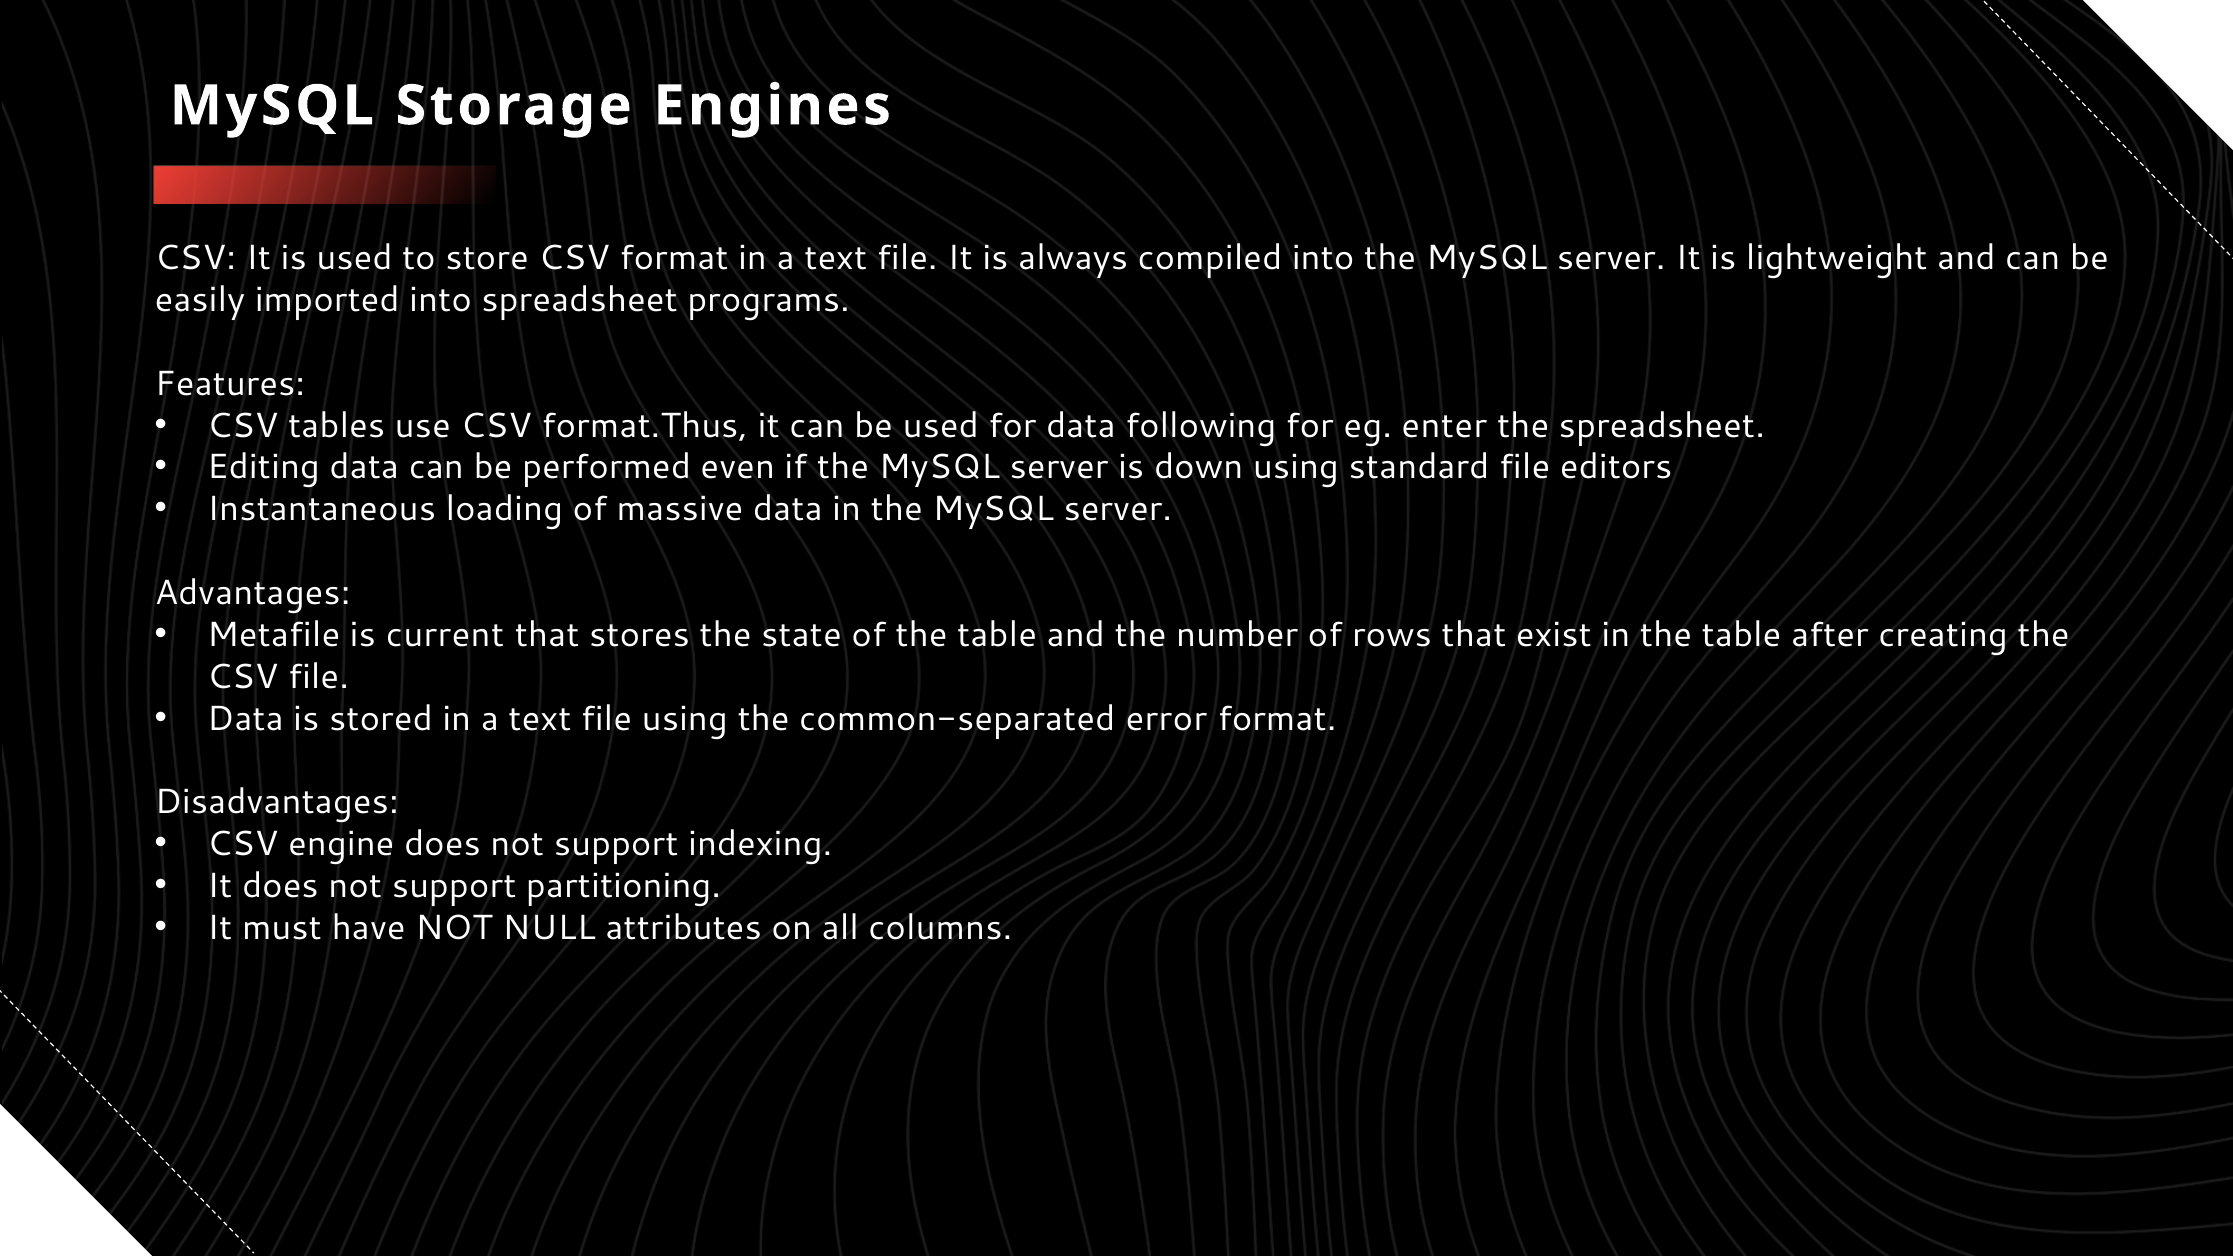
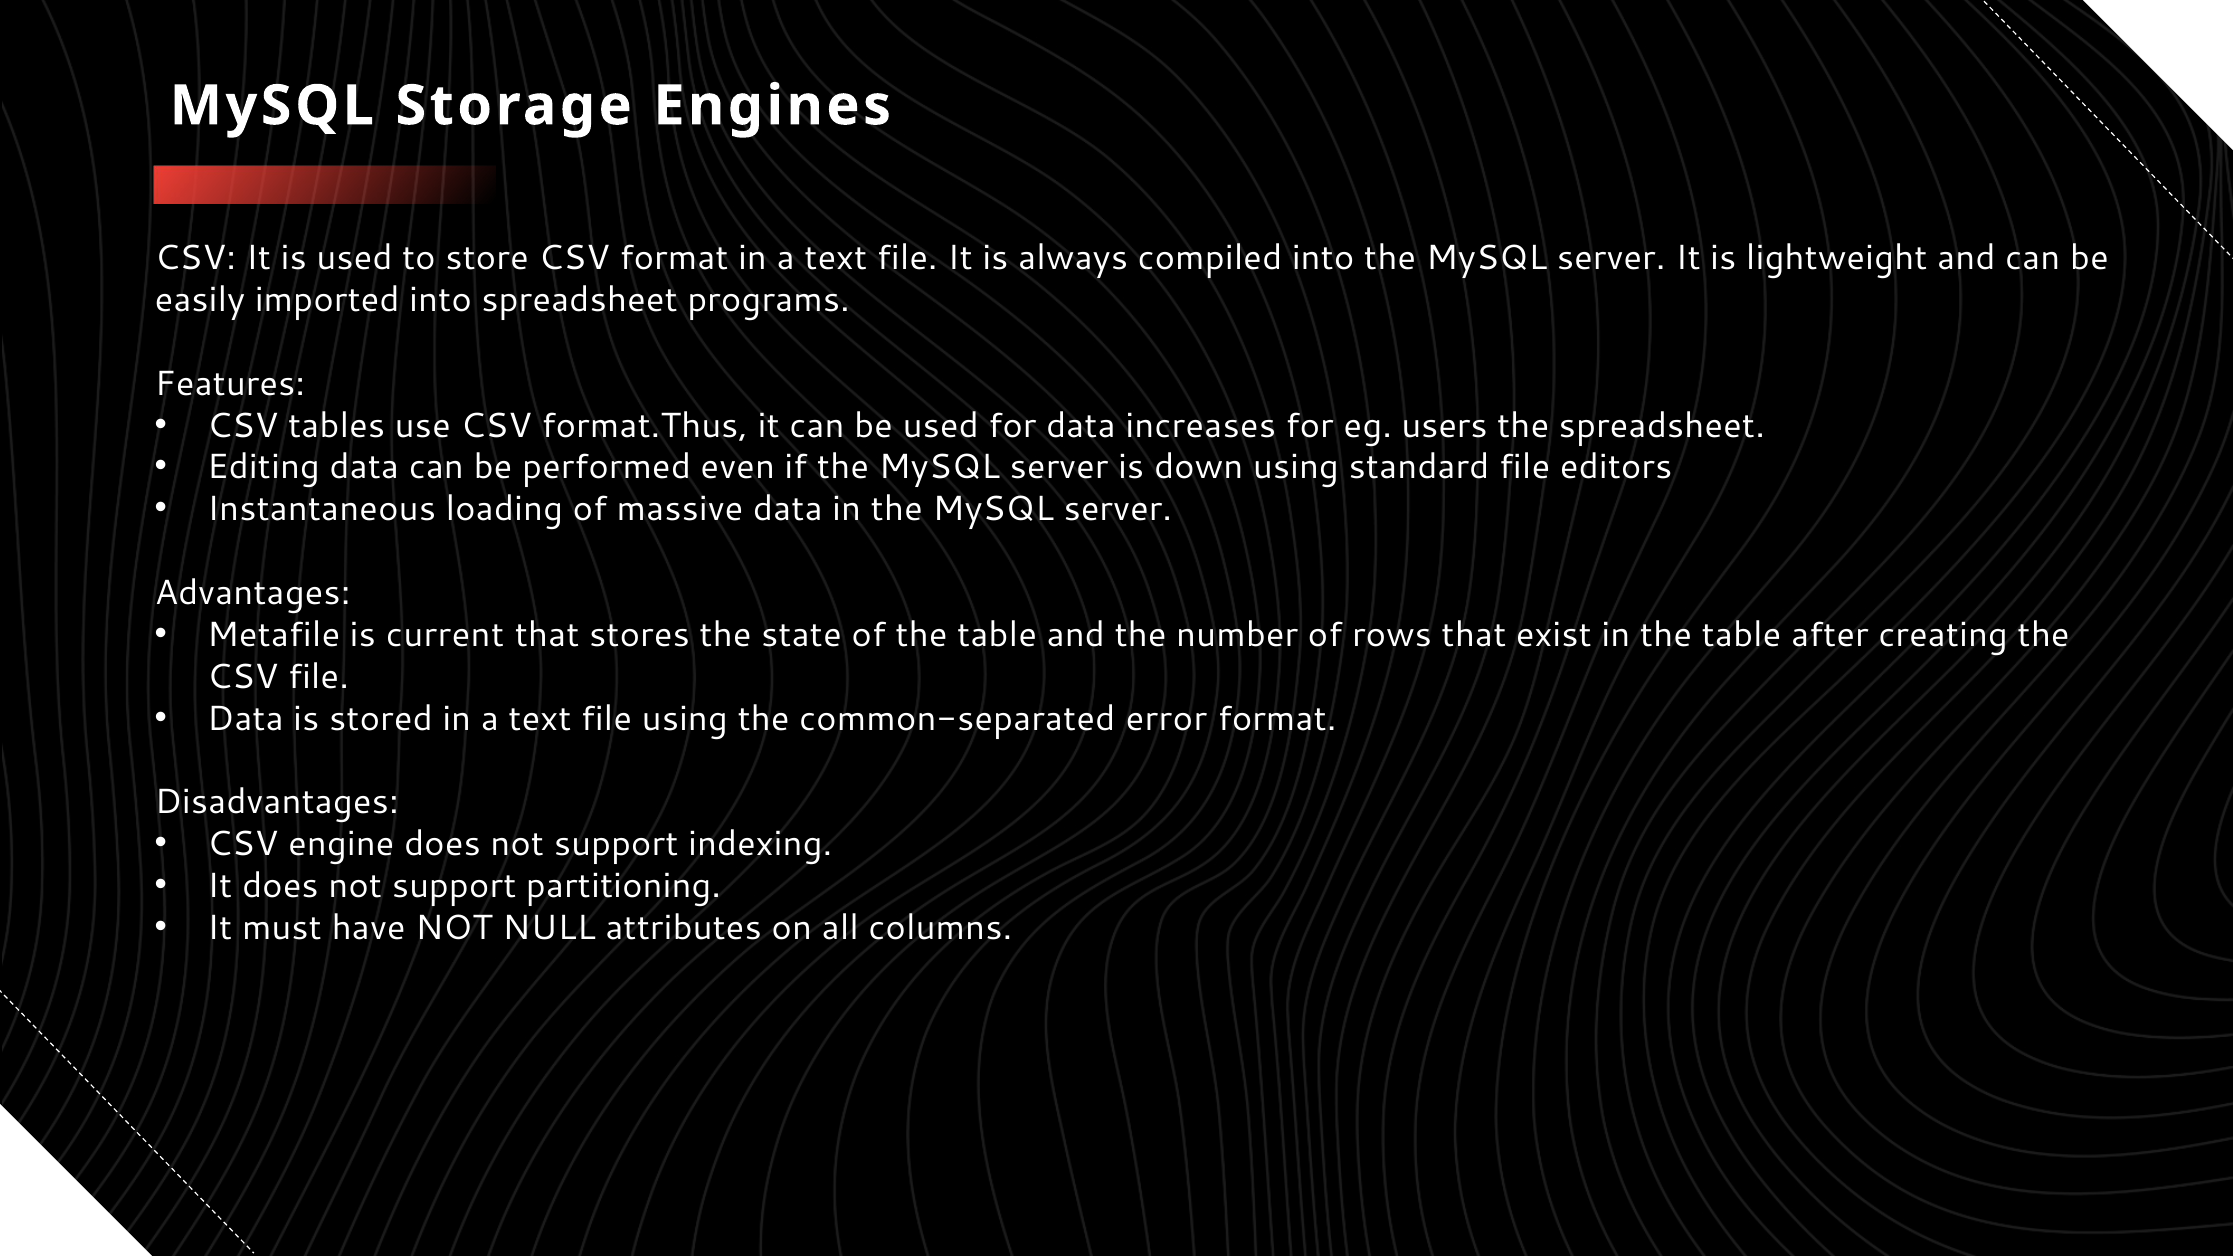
following: following -> increases
enter: enter -> users
